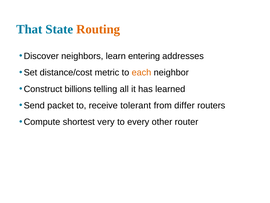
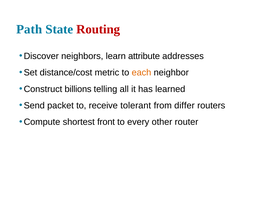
That: That -> Path
Routing colour: orange -> red
entering: entering -> attribute
very: very -> front
